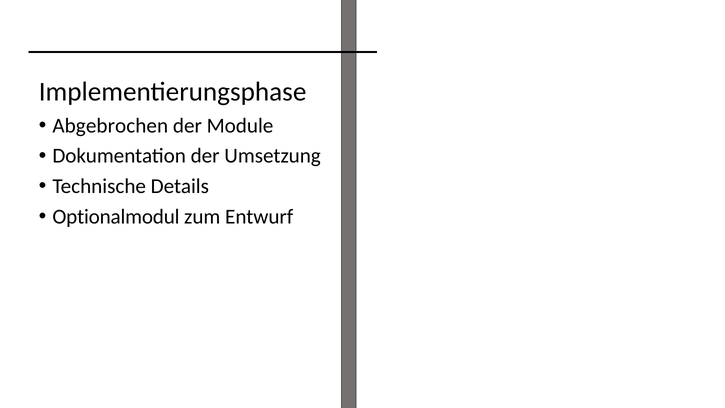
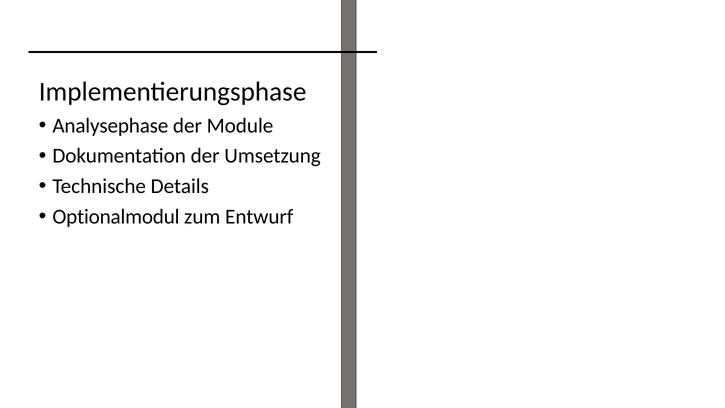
Abgebrochen: Abgebrochen -> Analysephase
